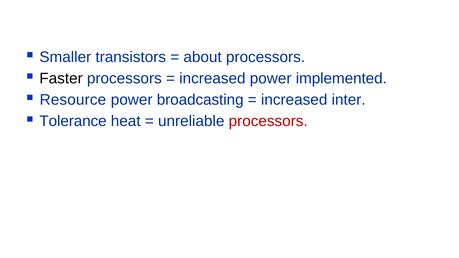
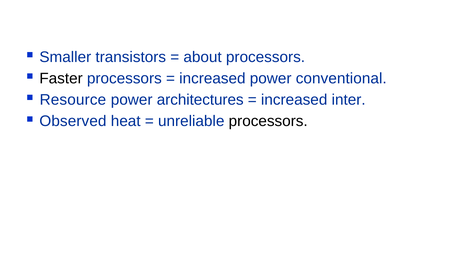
implemented: implemented -> conventional
broadcasting: broadcasting -> architectures
Tolerance: Tolerance -> Observed
processors at (268, 121) colour: red -> black
